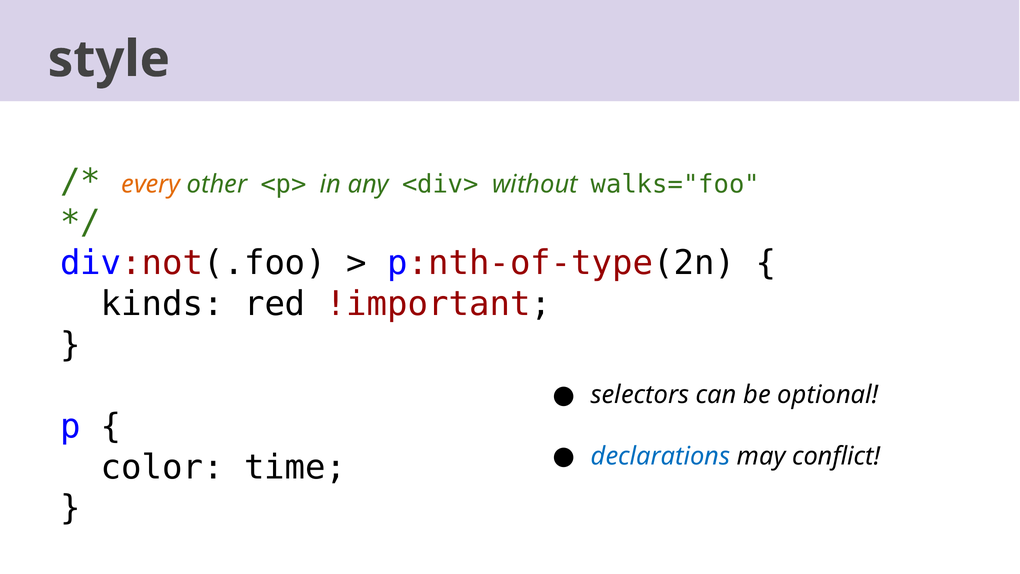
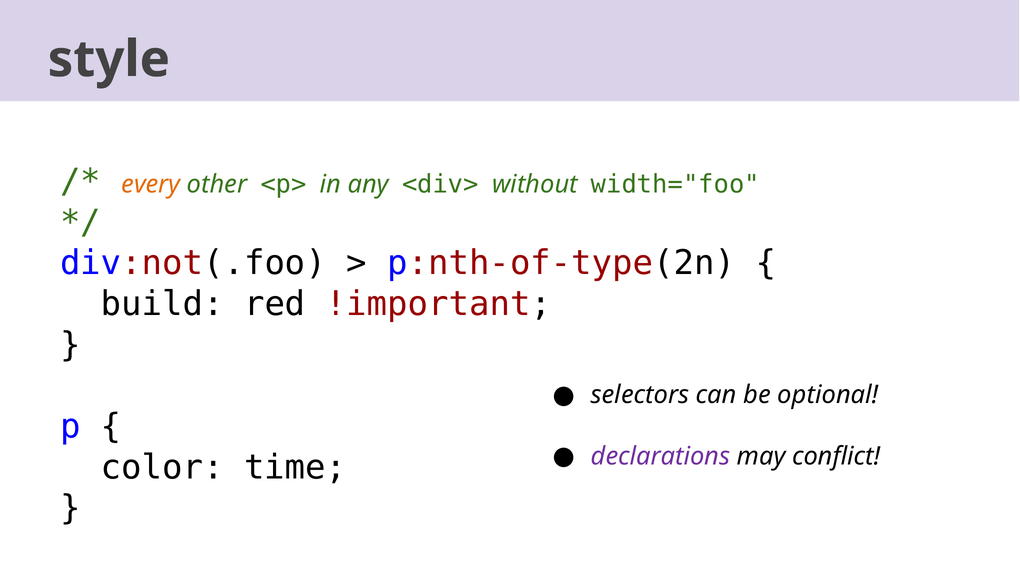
walks="foo: walks="foo -> width="foo
kinds: kinds -> build
declarations colour: blue -> purple
